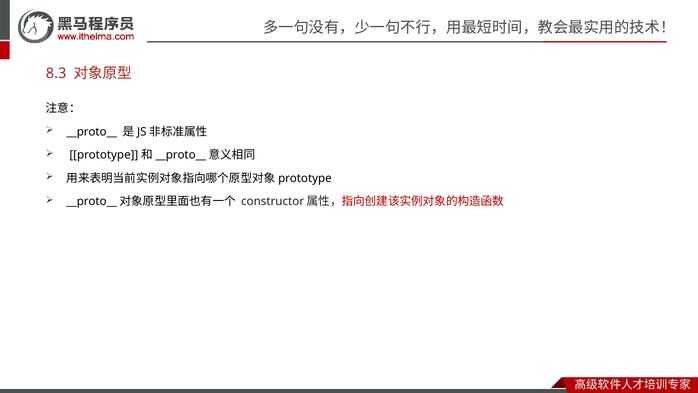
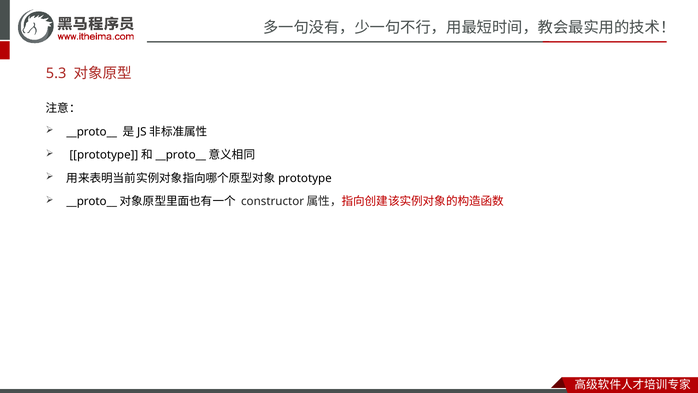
8.3: 8.3 -> 5.3
